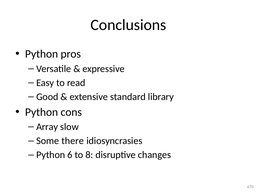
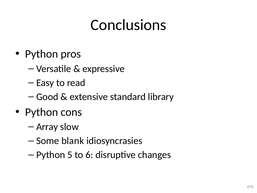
there: there -> blank
6: 6 -> 5
8: 8 -> 6
